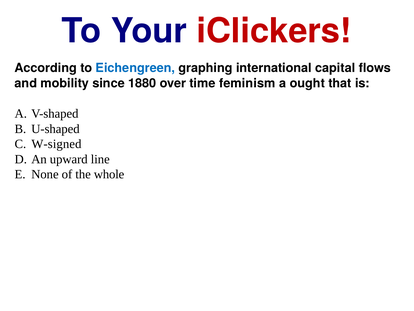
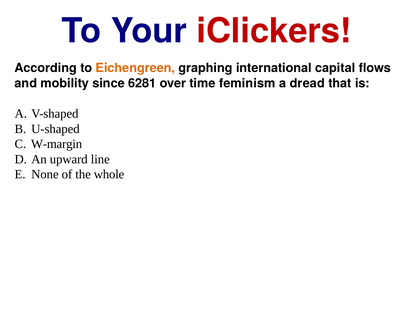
Eichengreen colour: blue -> orange
1880: 1880 -> 6281
ought: ought -> dread
W-signed: W-signed -> W-margin
